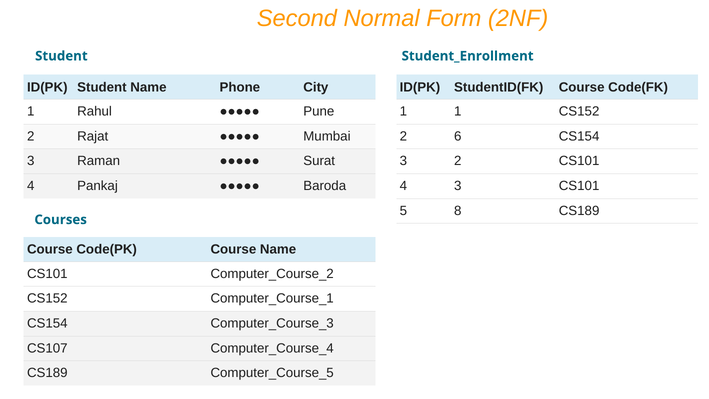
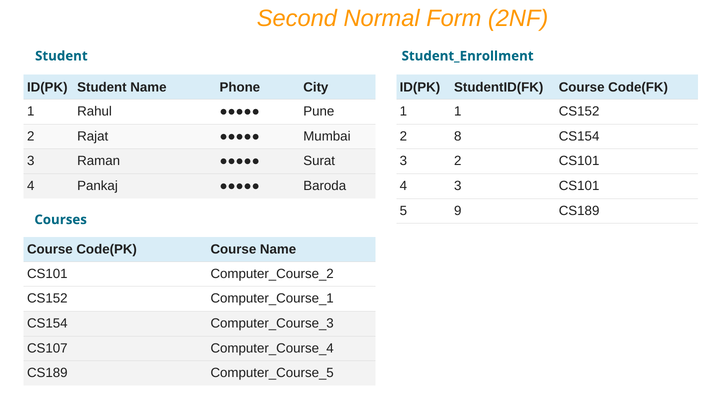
6: 6 -> 8
8: 8 -> 9
